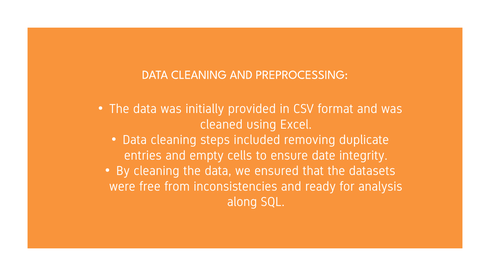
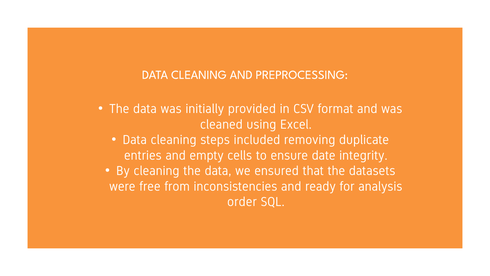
along: along -> order
